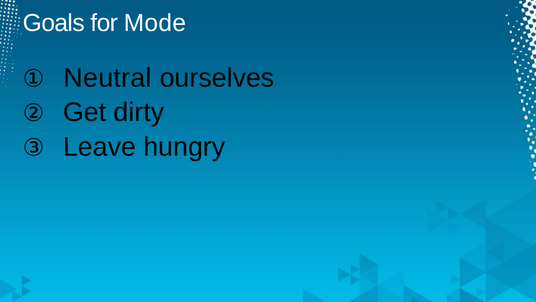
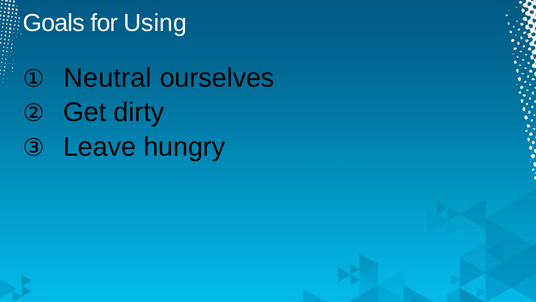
Mode: Mode -> Using
